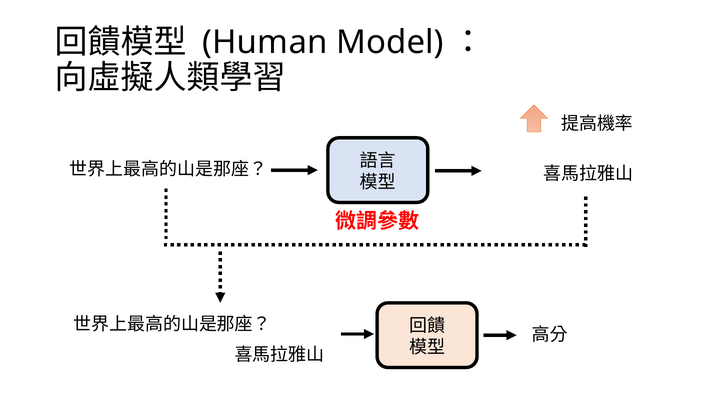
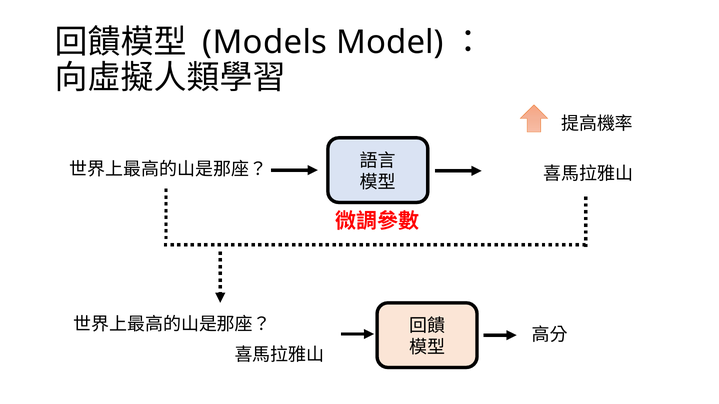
Human: Human -> Models
